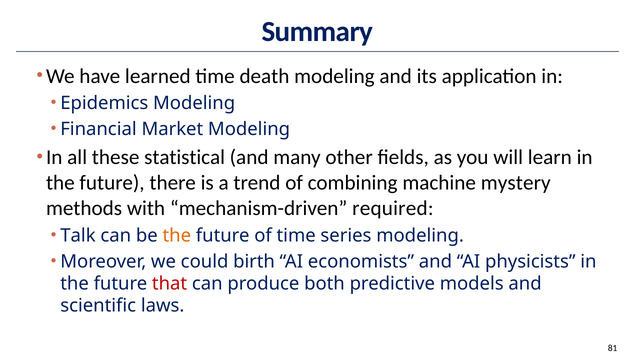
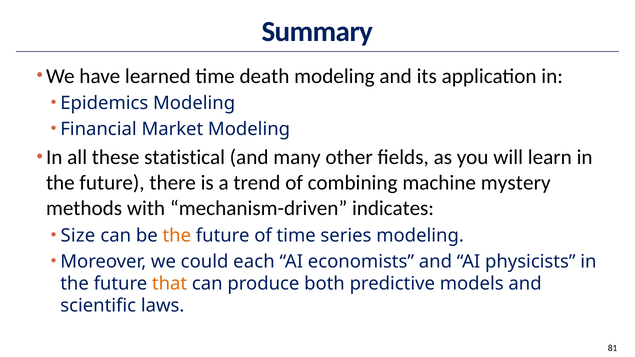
required: required -> indicates
Talk: Talk -> Size
birth: birth -> each
that colour: red -> orange
